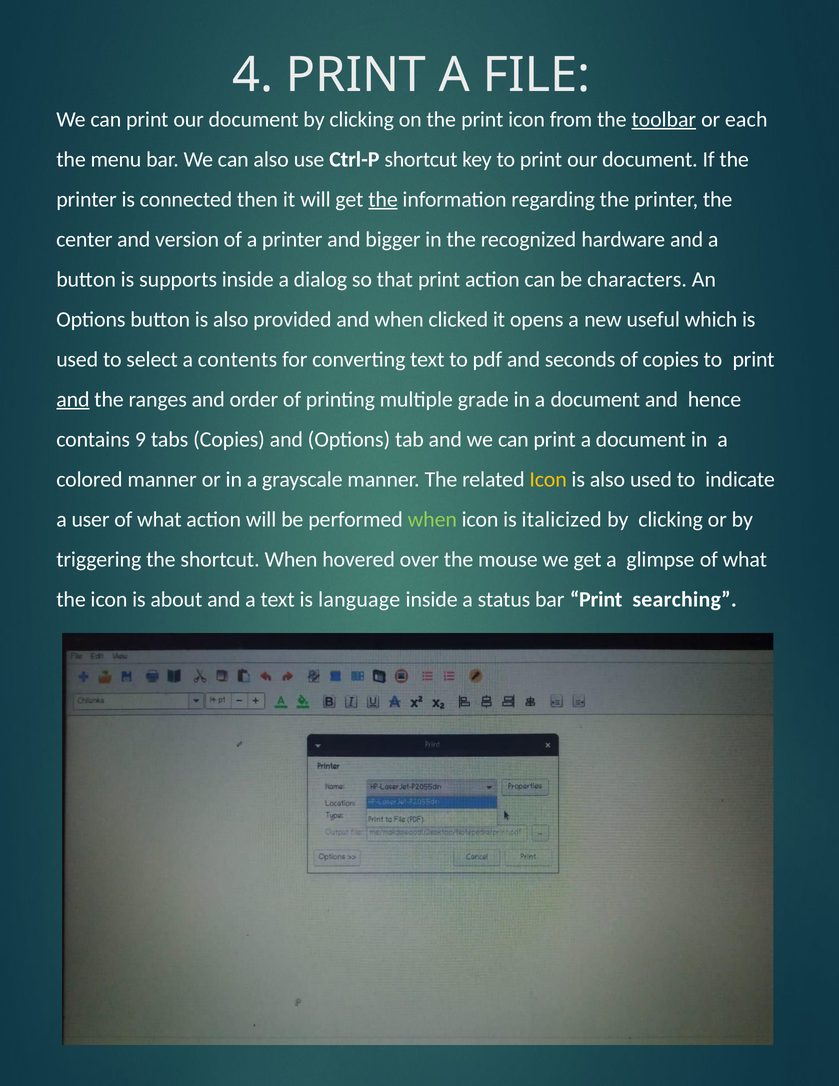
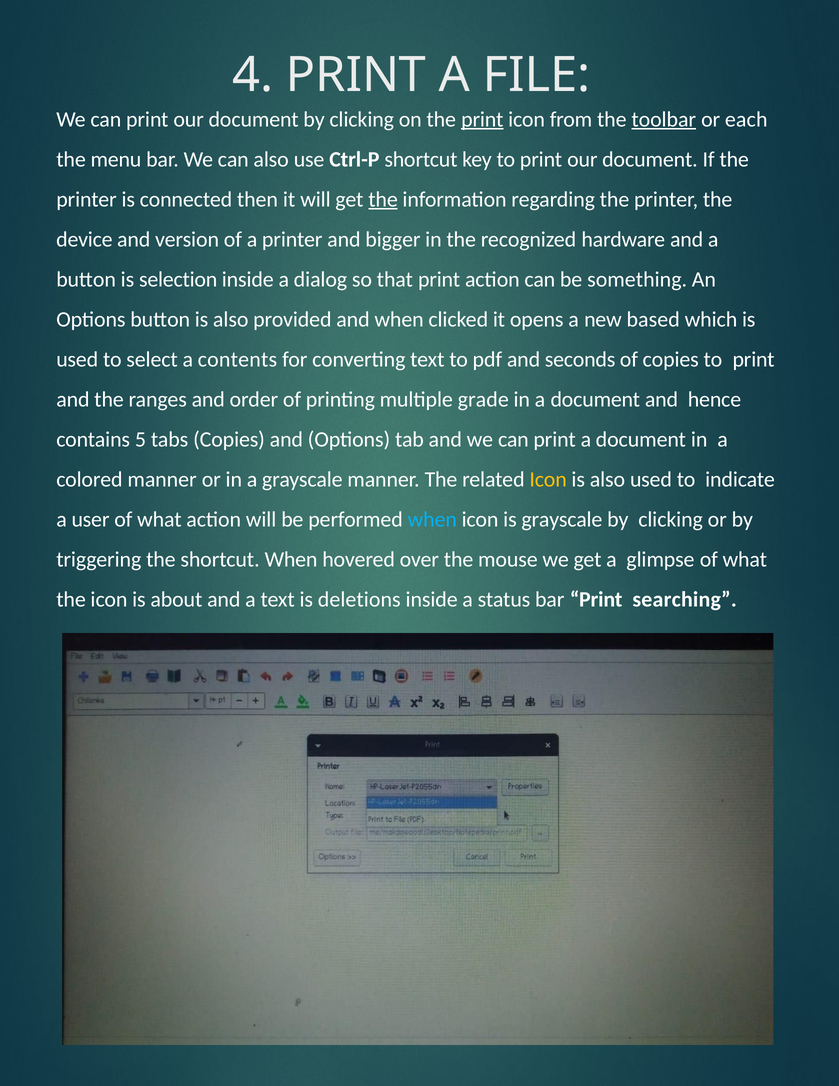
print at (482, 119) underline: none -> present
center: center -> device
supports: supports -> selection
characters: characters -> something
useful: useful -> based
and at (73, 399) underline: present -> none
9: 9 -> 5
when at (432, 519) colour: light green -> light blue
is italicized: italicized -> grayscale
language: language -> deletions
